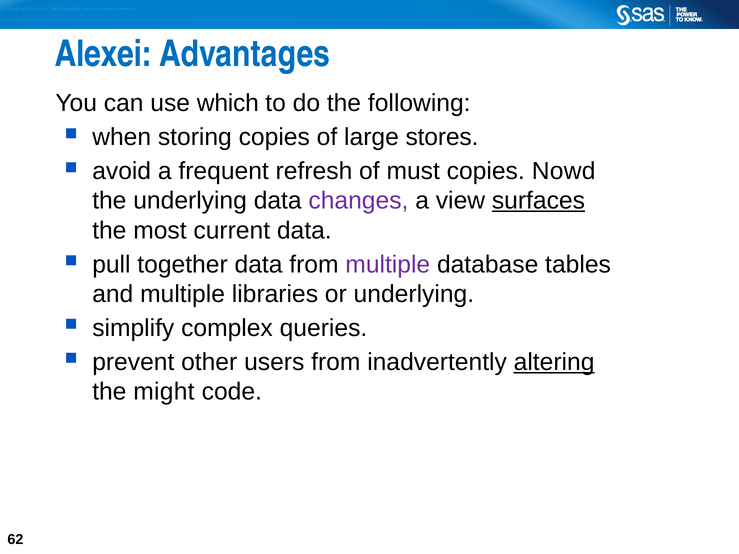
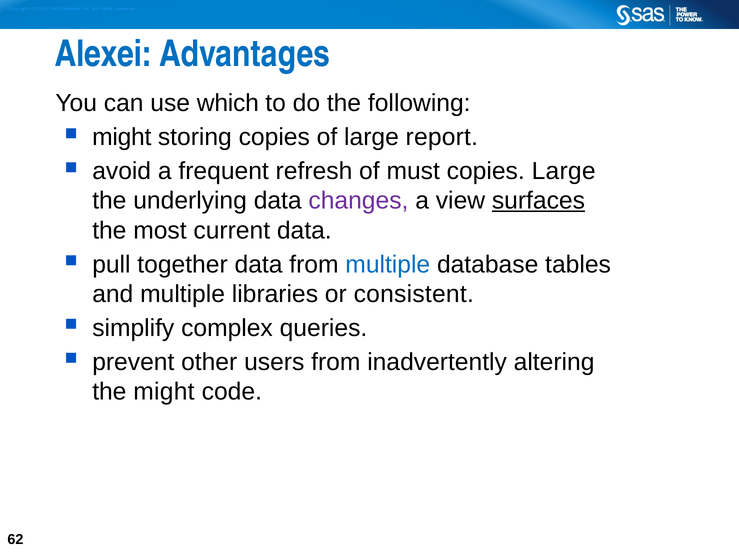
when at (122, 137): when -> might
stores: stores -> report
copies Nowd: Nowd -> Large
multiple at (388, 265) colour: purple -> blue
or underlying: underlying -> consistent
altering underline: present -> none
